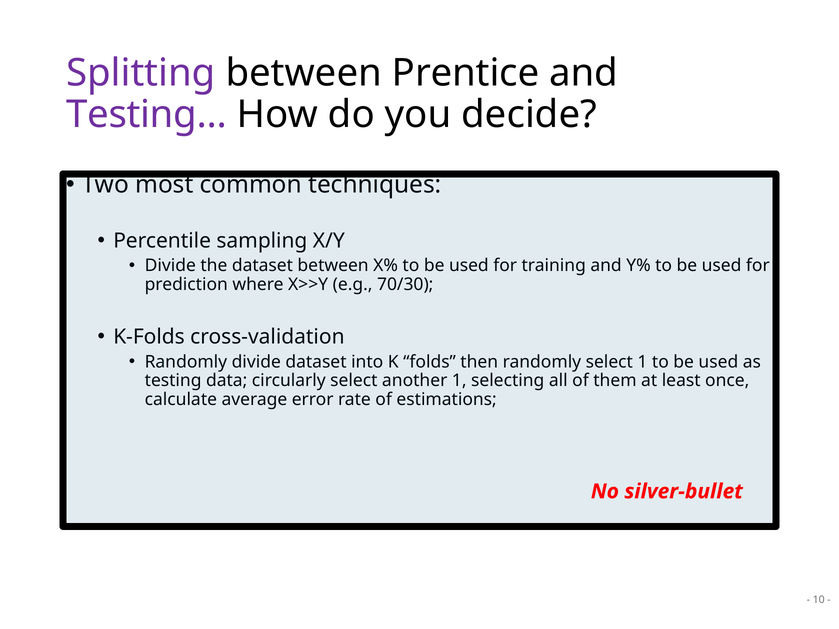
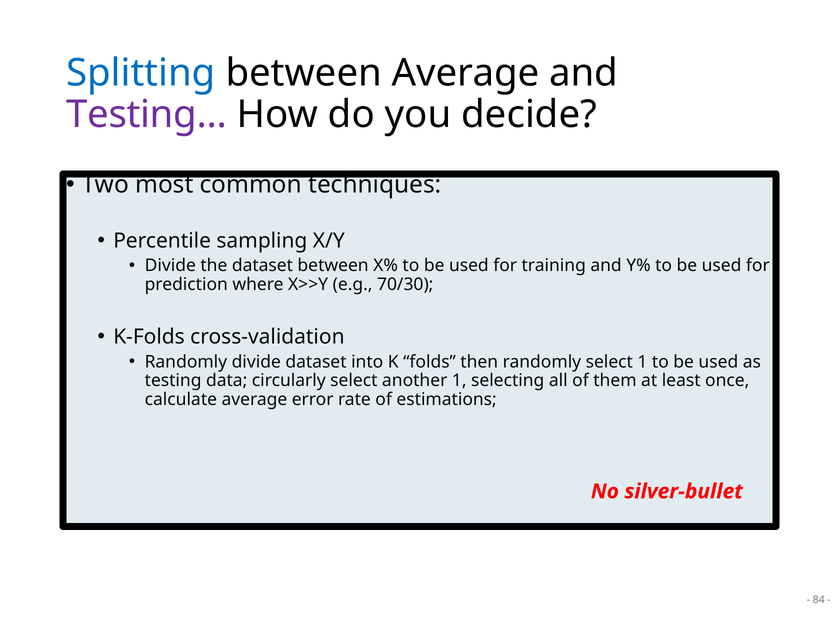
Splitting colour: purple -> blue
between Prentice: Prentice -> Average
10: 10 -> 84
